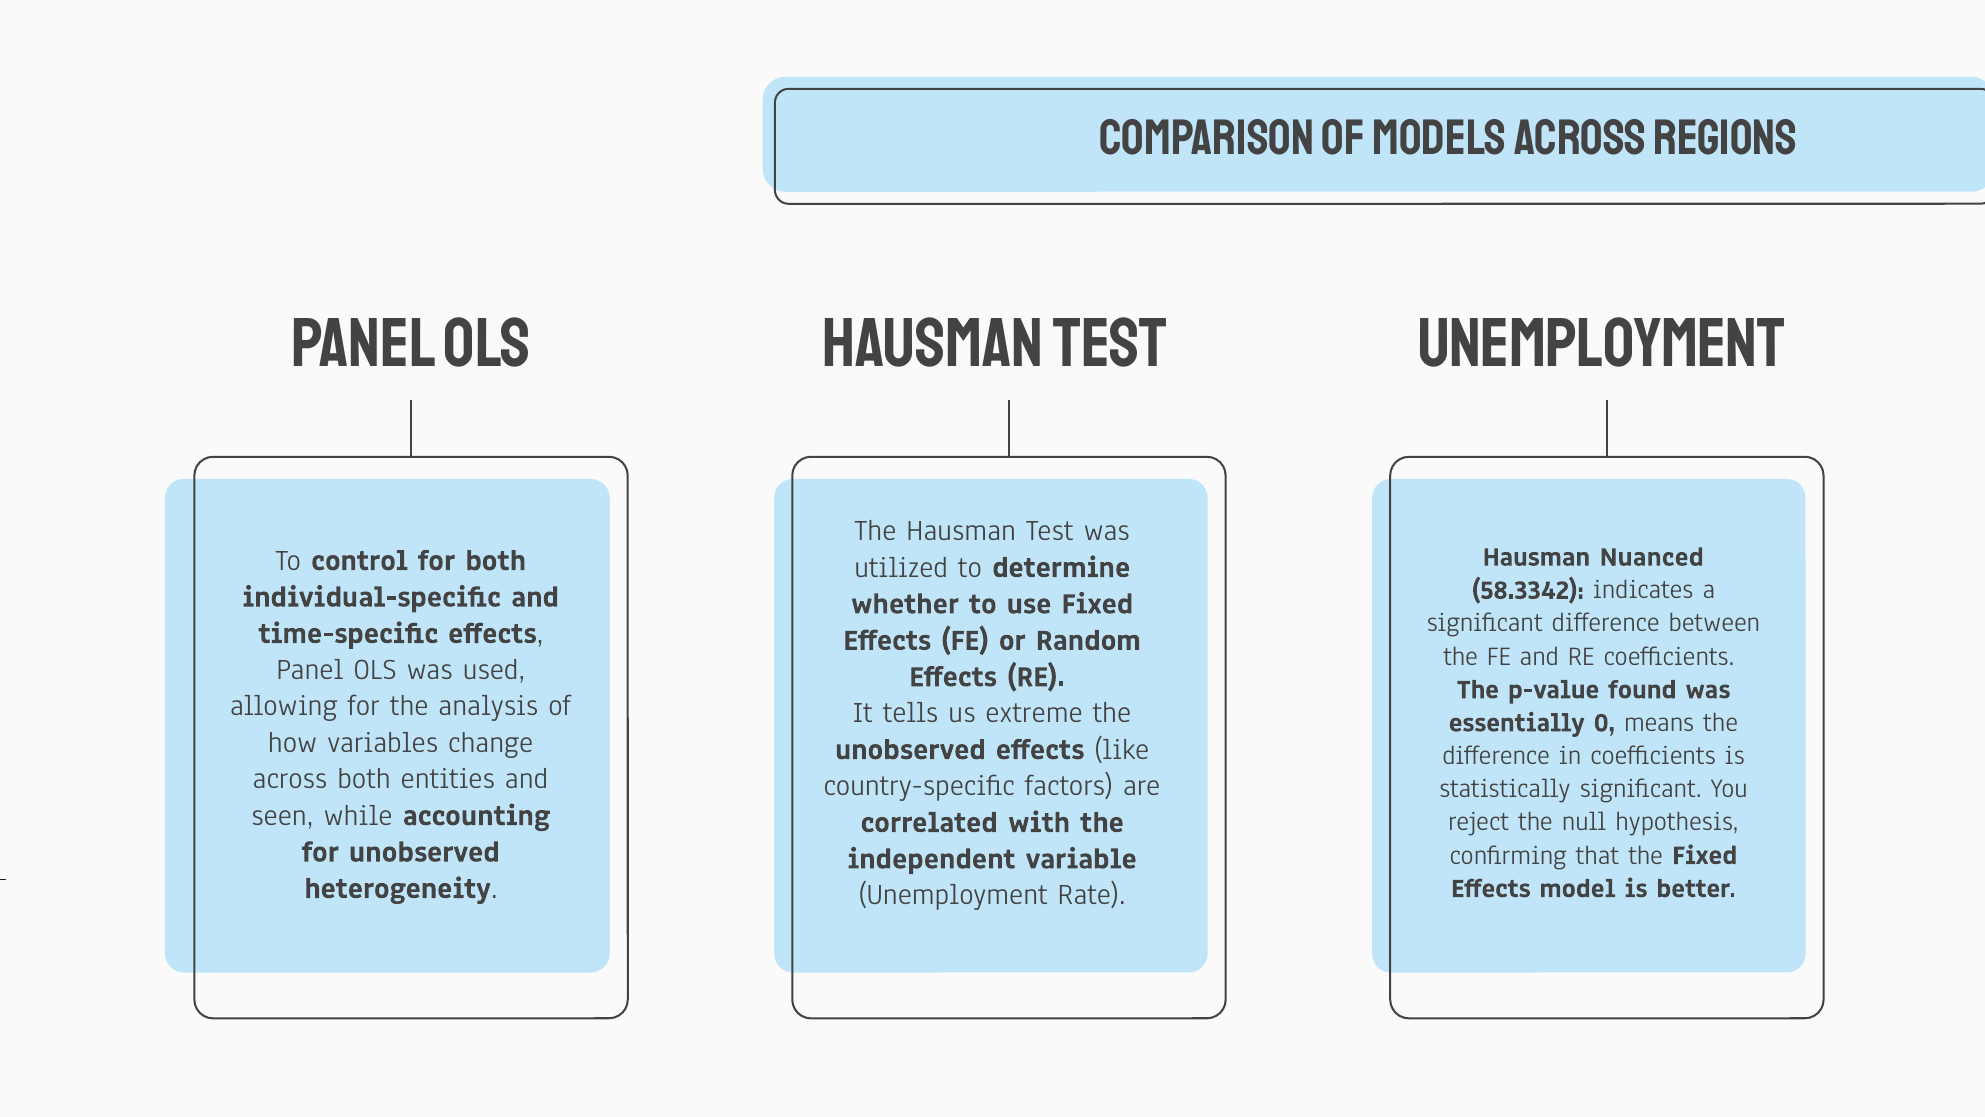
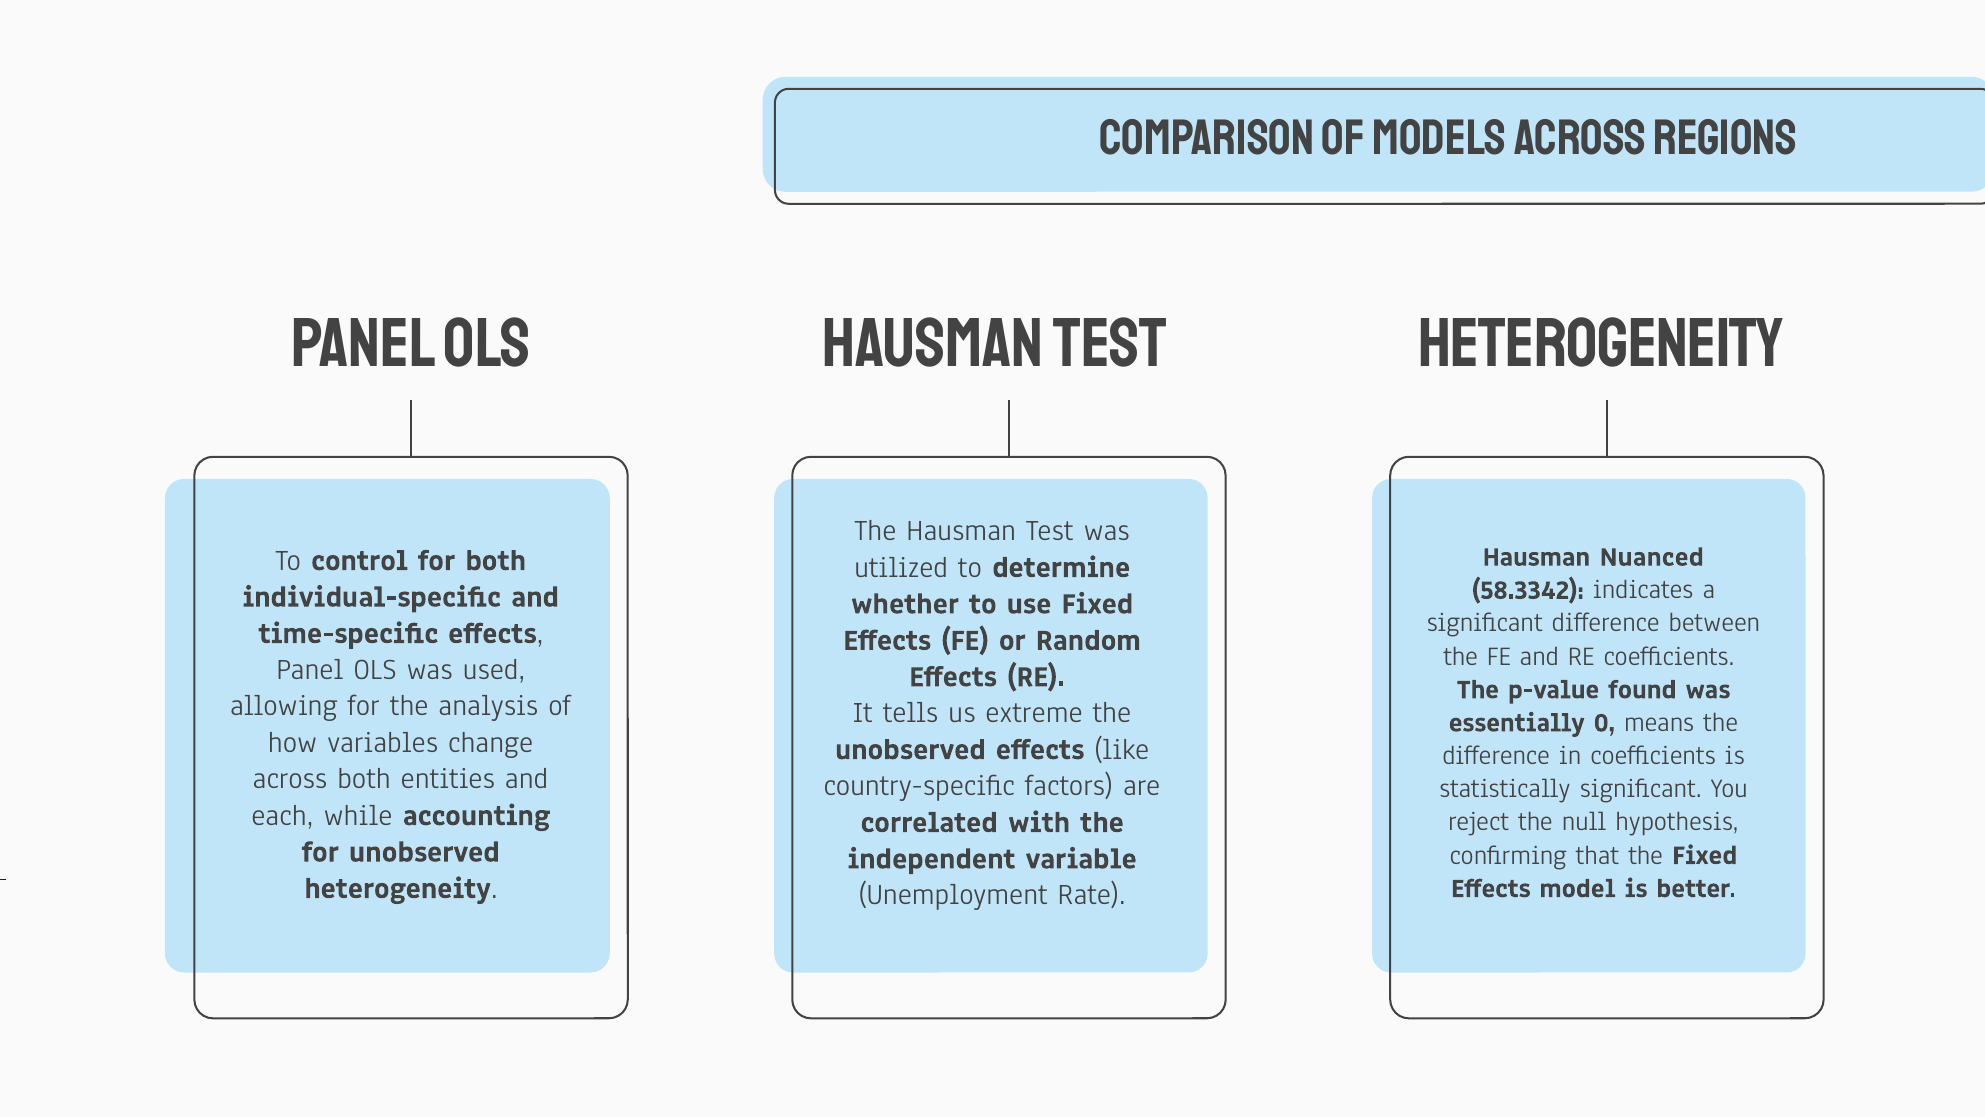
unemployment at (1602, 343): unemployment -> heterogeneity
seen: seen -> each
